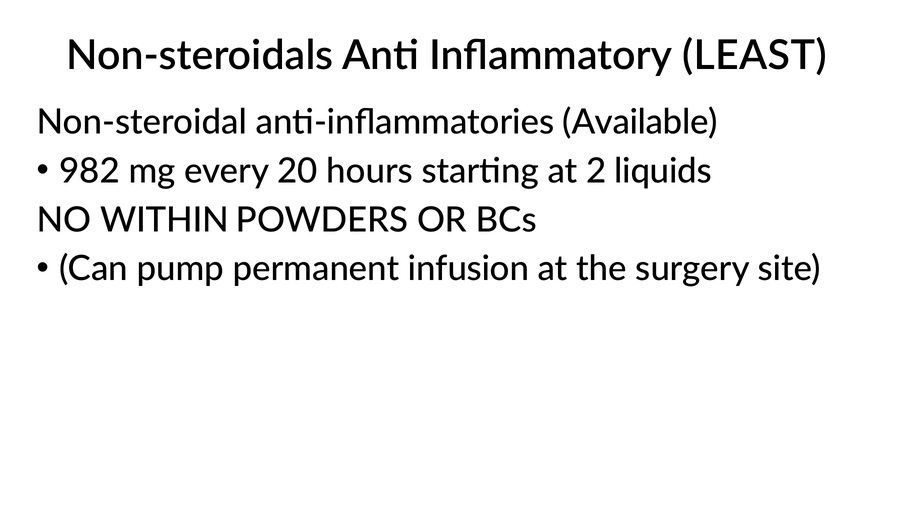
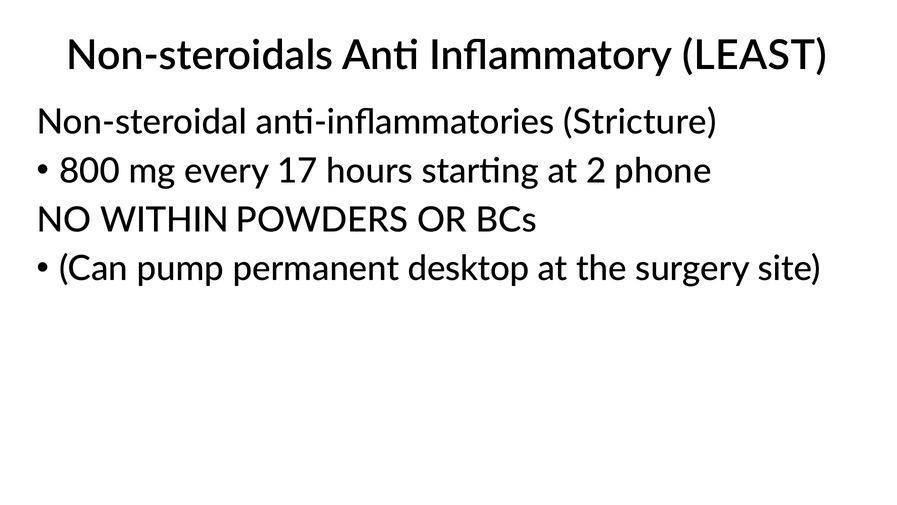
Available: Available -> Stricture
982: 982 -> 800
20: 20 -> 17
liquids: liquids -> phone
infusion: infusion -> desktop
